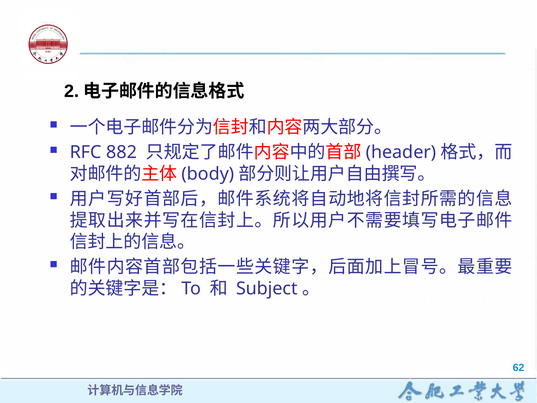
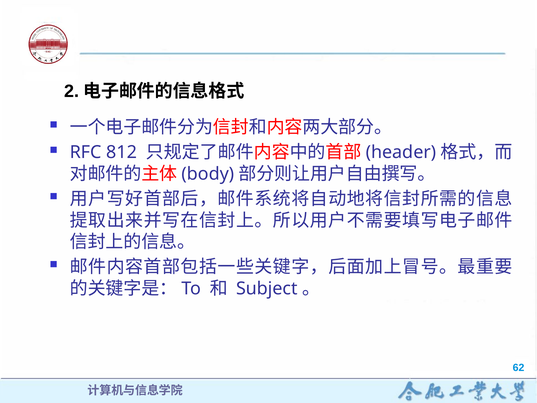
882: 882 -> 812
